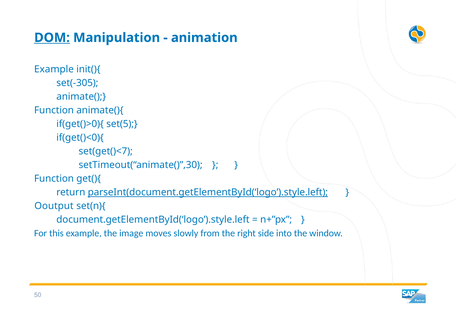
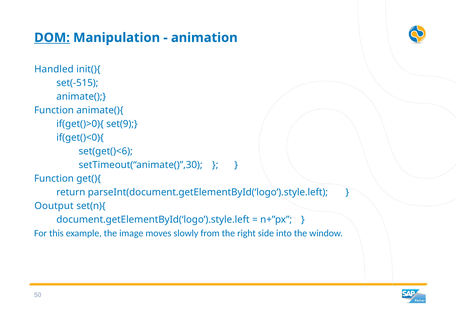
Example at (54, 69): Example -> Handled
set(-305: set(-305 -> set(-515
set(5: set(5 -> set(9
set(get()<7: set(get()<7 -> set(get()<6
parseInt(document.getElementById(‘logo’).style.left underline: present -> none
